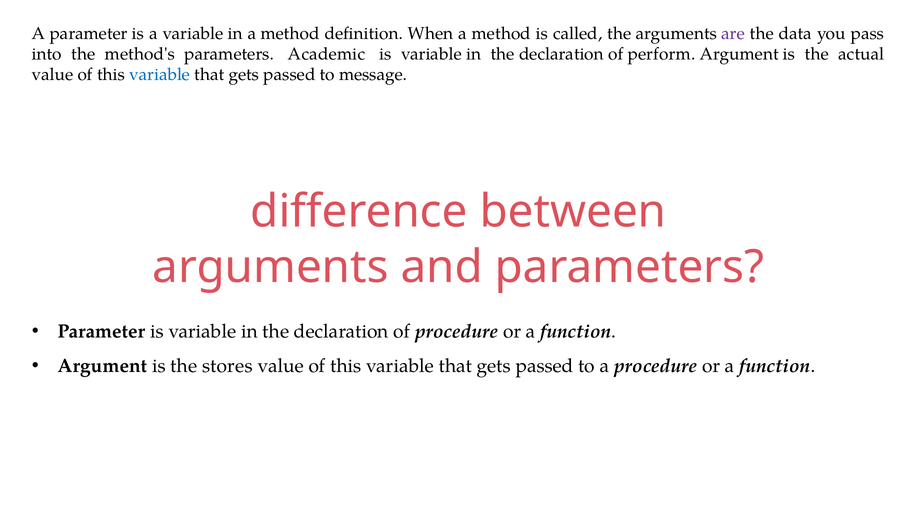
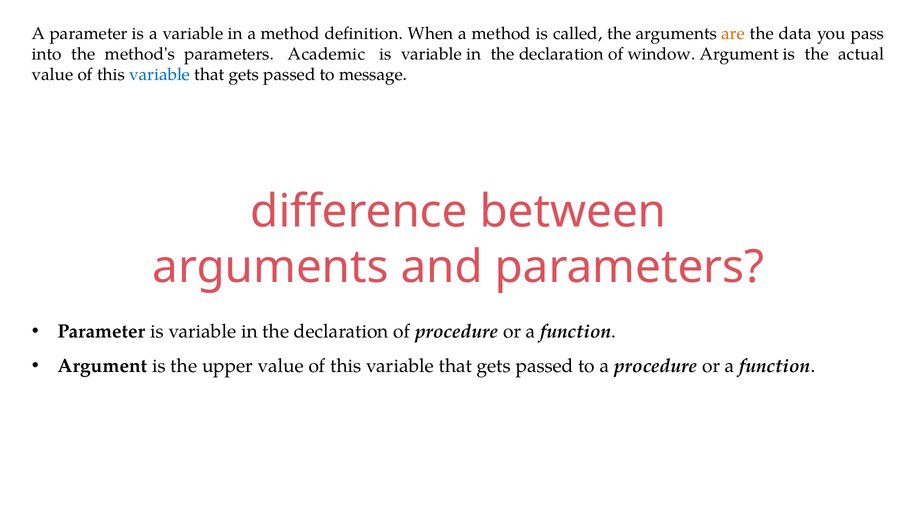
are colour: purple -> orange
perform: perform -> window
stores: stores -> upper
